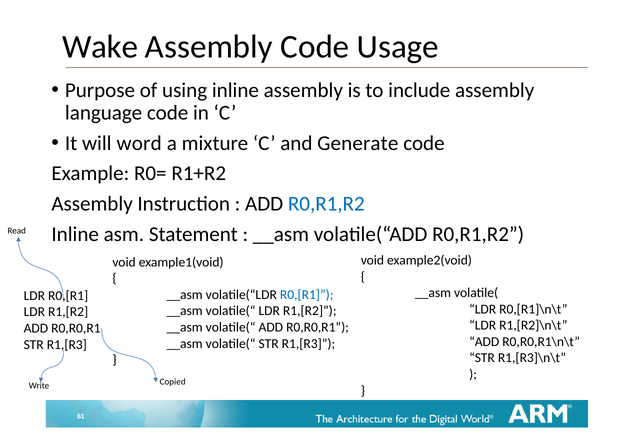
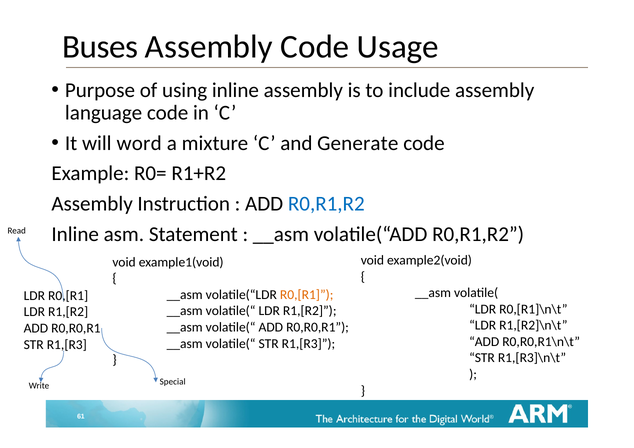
Wake: Wake -> Buses
R0,[R1 at (307, 295) colour: blue -> orange
Copied: Copied -> Special
